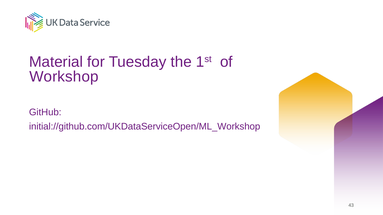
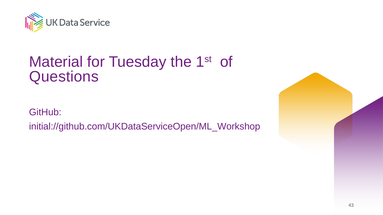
Workshop: Workshop -> Questions
